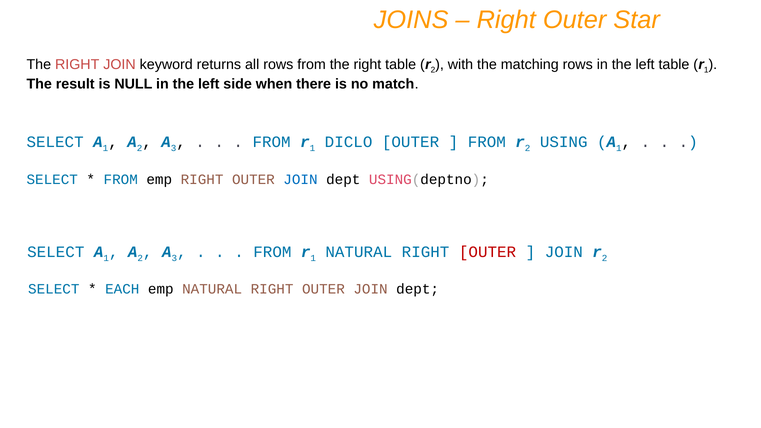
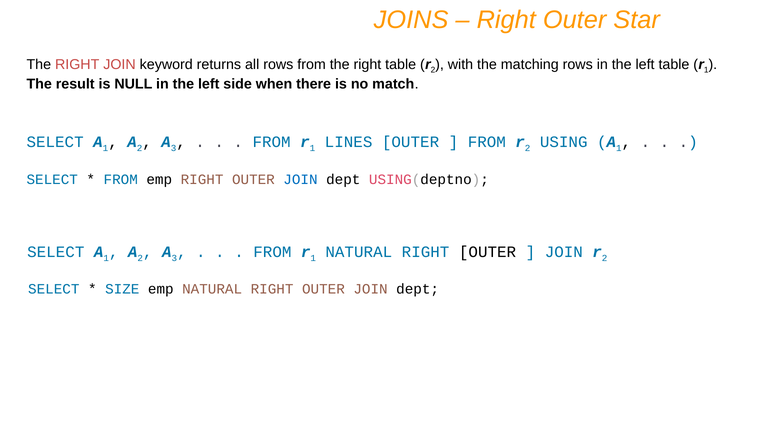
DICLO: DICLO -> LINES
OUTER at (488, 252) colour: red -> black
EACH: EACH -> SIZE
